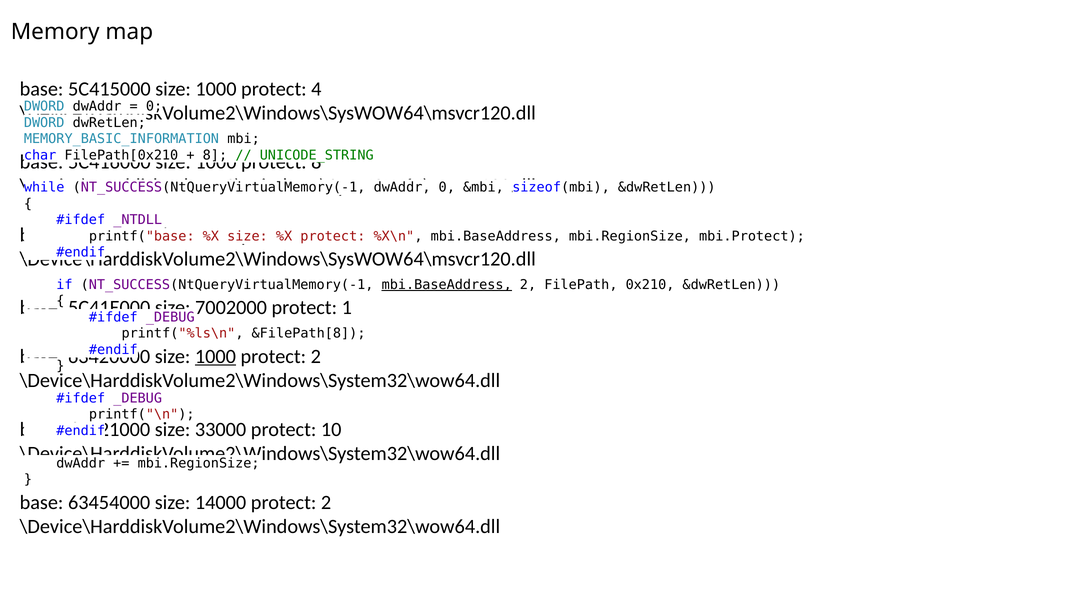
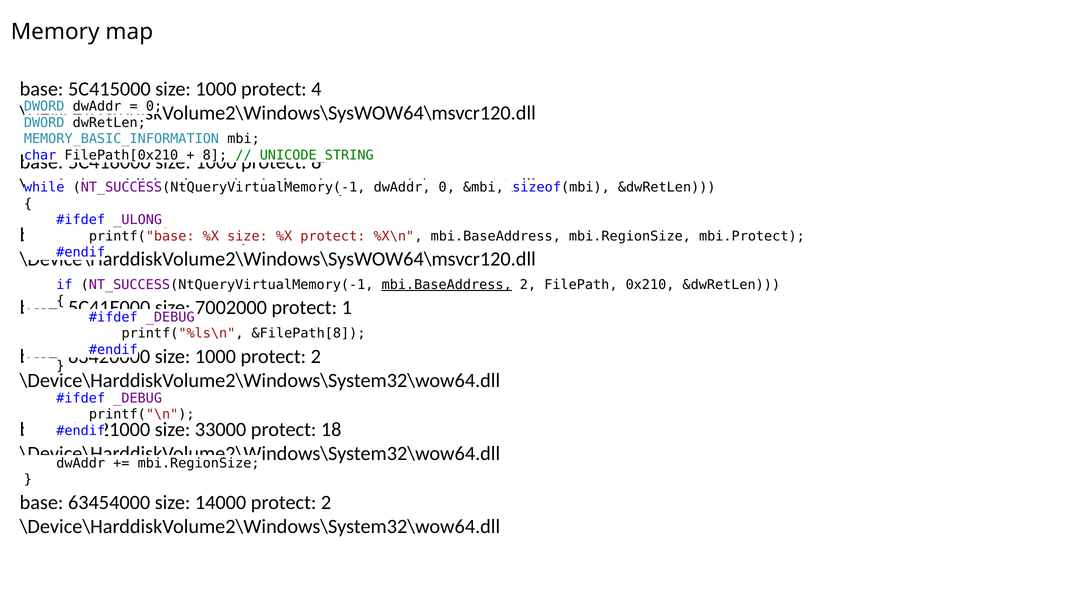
_NTDLL: _NTDLL -> _ULONG
1000 at (215, 357) underline: present -> none
10: 10 -> 18
